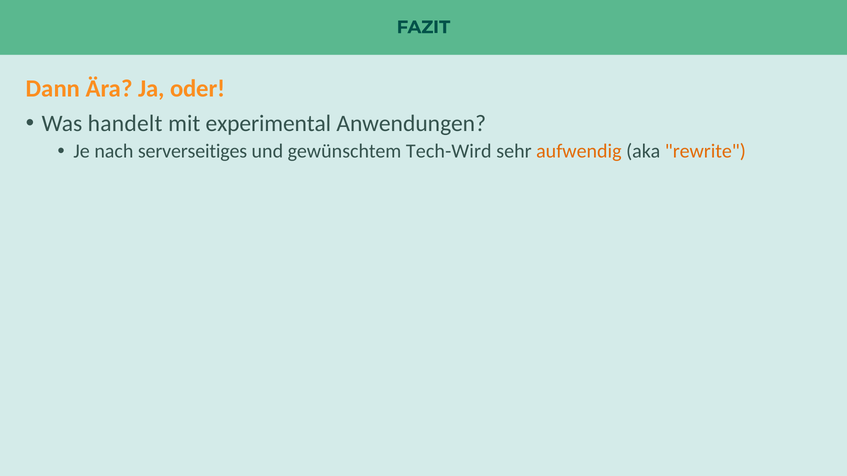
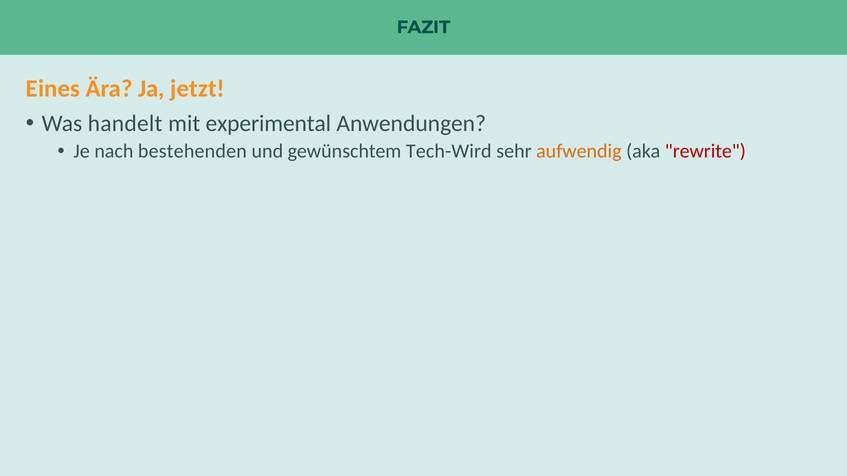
Dann: Dann -> Eines
oder: oder -> jetzt
serverseitiges: serverseitiges -> bestehenden
rewrite colour: orange -> red
